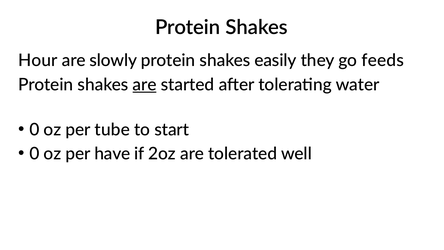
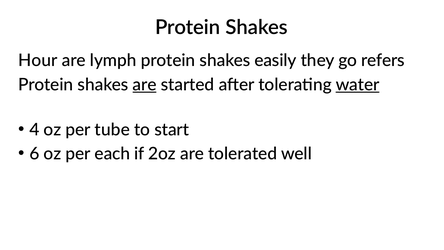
slowly: slowly -> lymph
feeds: feeds -> refers
water underline: none -> present
0 at (34, 130): 0 -> 4
0 at (34, 154): 0 -> 6
have: have -> each
